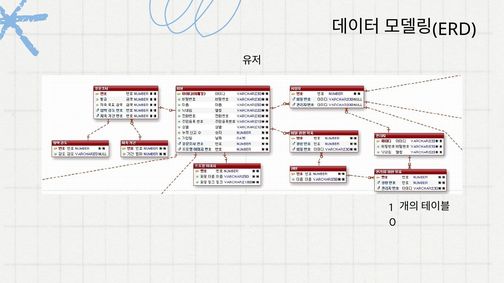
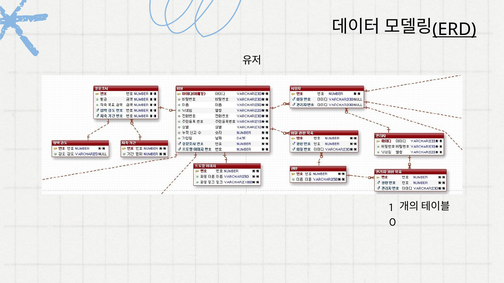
ERD underline: none -> present
